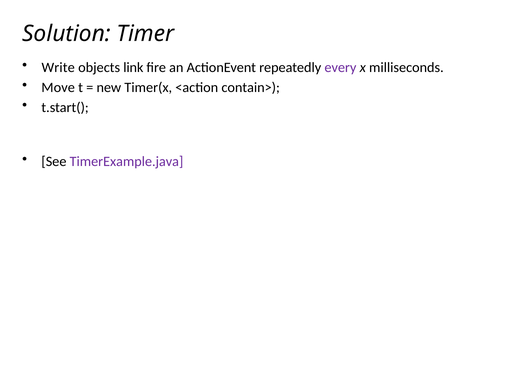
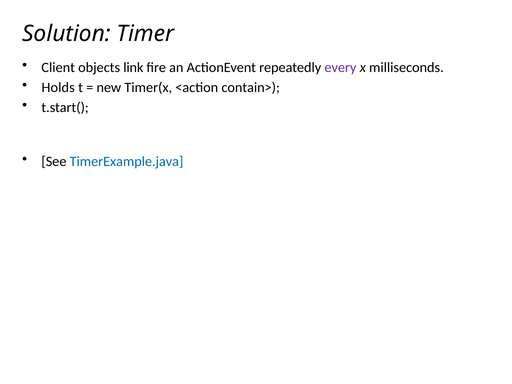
Write: Write -> Client
Move: Move -> Holds
TimerExample.java colour: purple -> blue
